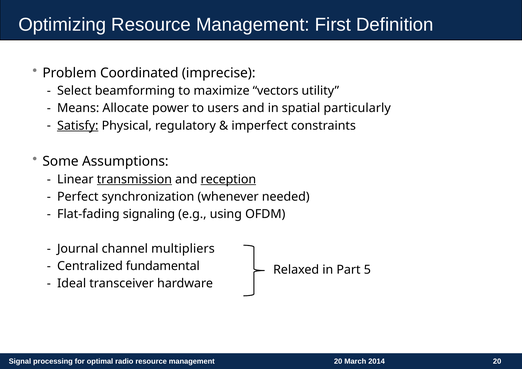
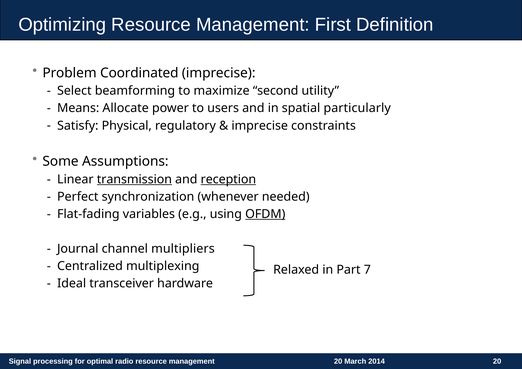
vectors: vectors -> second
Satisfy underline: present -> none
imperfect at (260, 126): imperfect -> imprecise
signaling: signaling -> variables
OFDM underline: none -> present
fundamental: fundamental -> multiplexing
5: 5 -> 7
